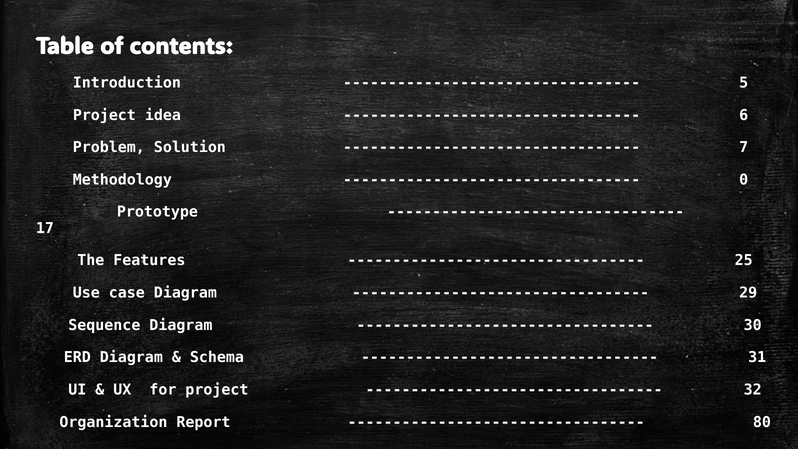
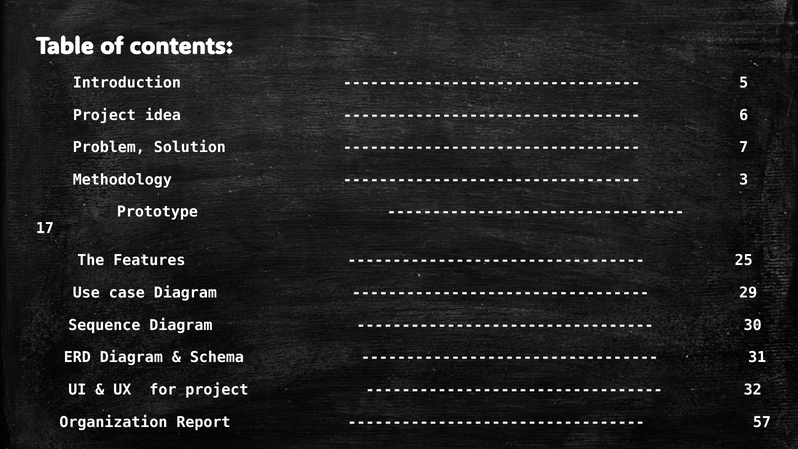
0: 0 -> 3
80: 80 -> 57
